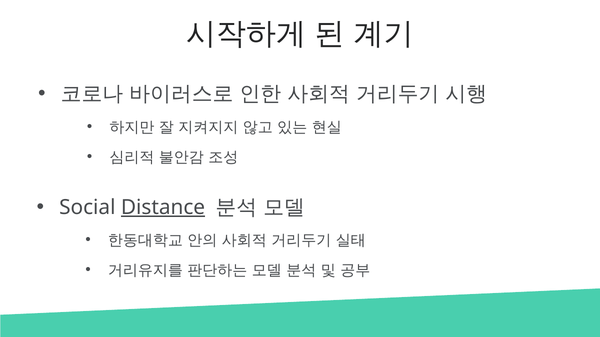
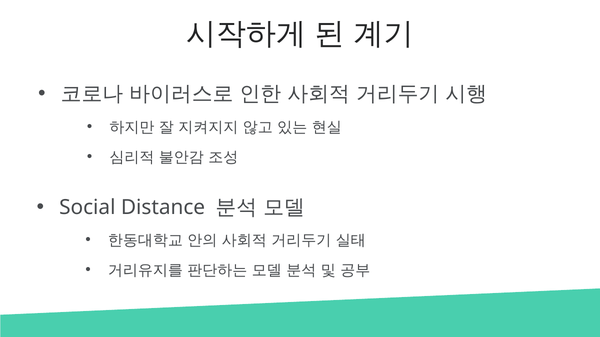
Distance underline: present -> none
